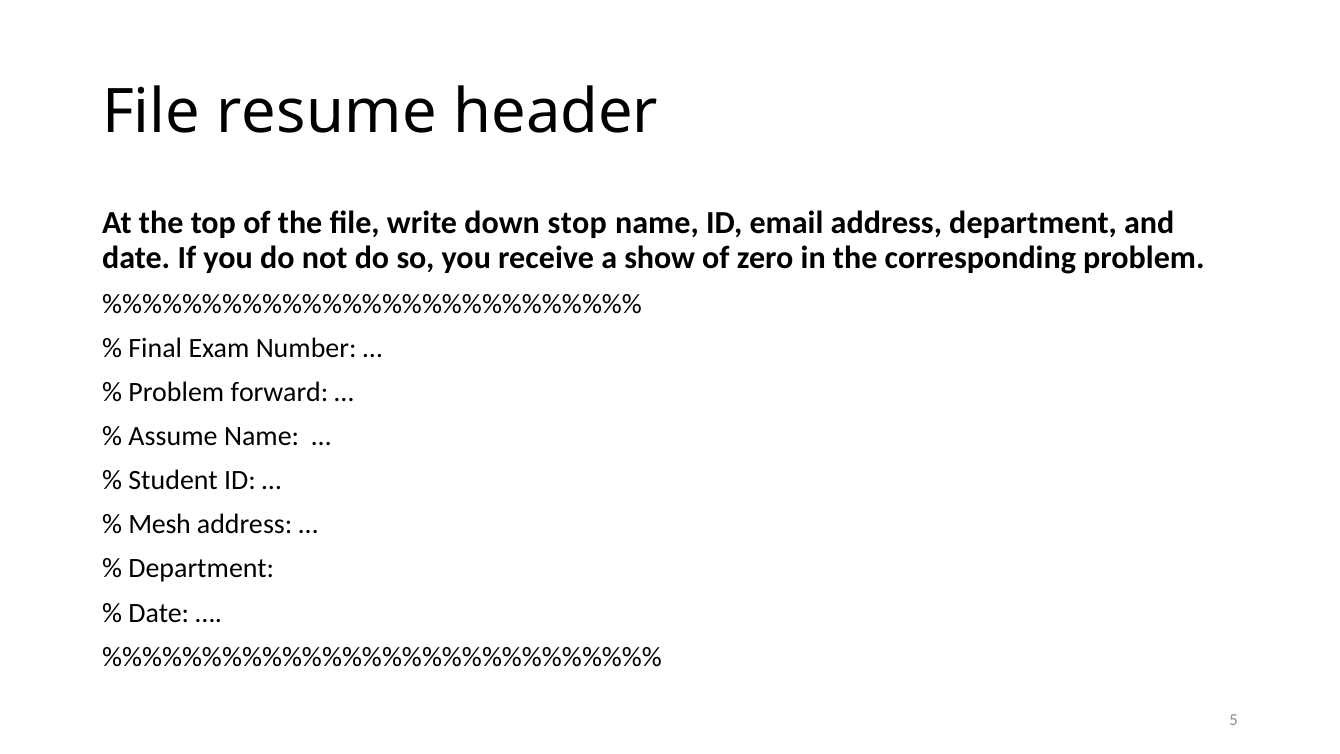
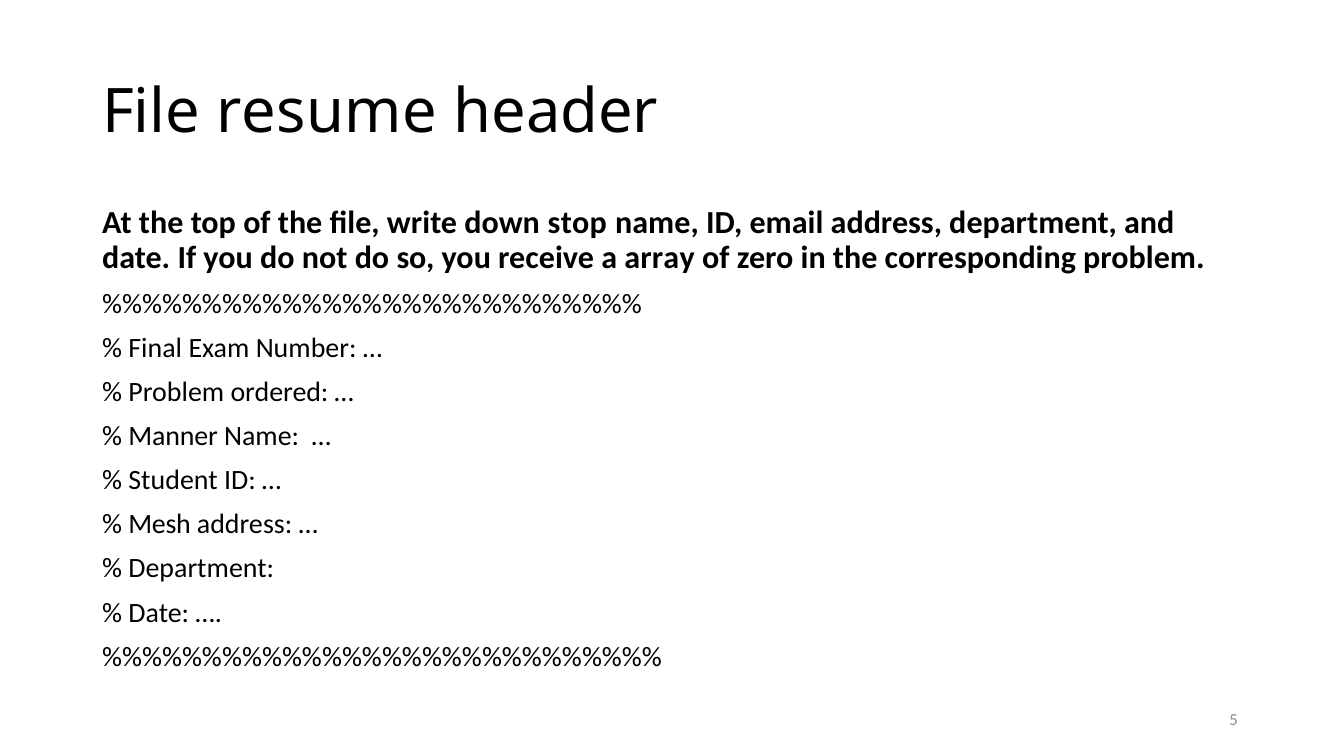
show: show -> array
forward: forward -> ordered
Assume: Assume -> Manner
